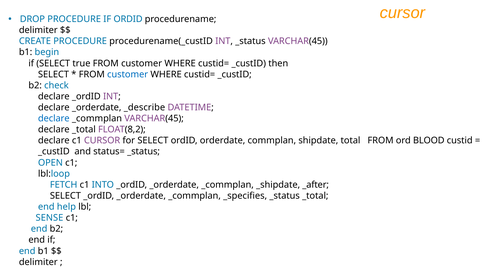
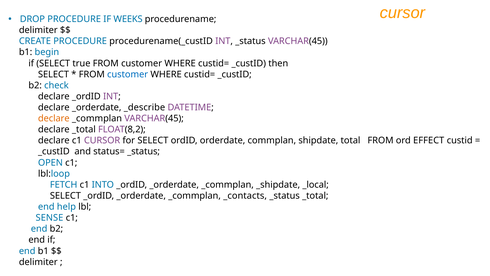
IF ORDID: ORDID -> WEEKS
declare at (54, 118) colour: blue -> orange
BLOOD: BLOOD -> EFFECT
_after: _after -> _local
_specifies: _specifies -> _contacts
